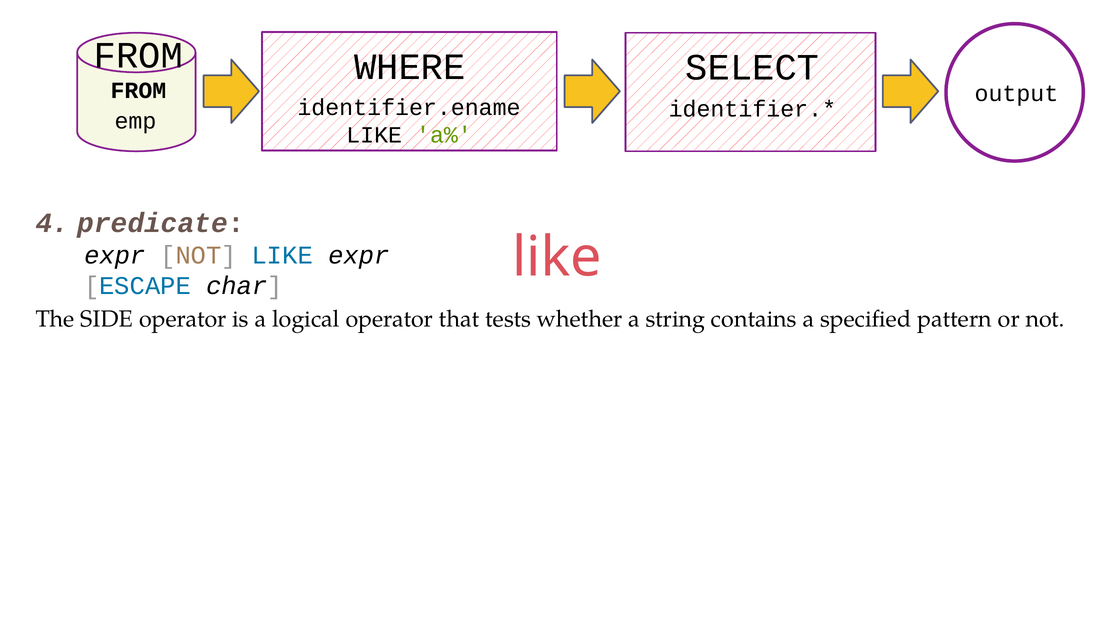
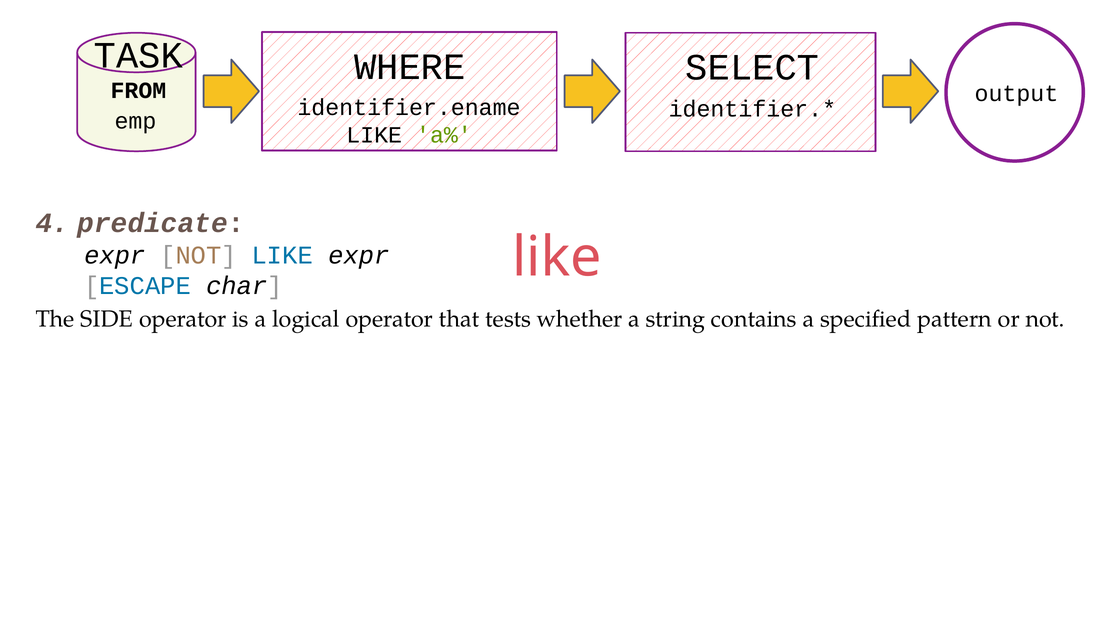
FROM at (138, 55): FROM -> TASK
